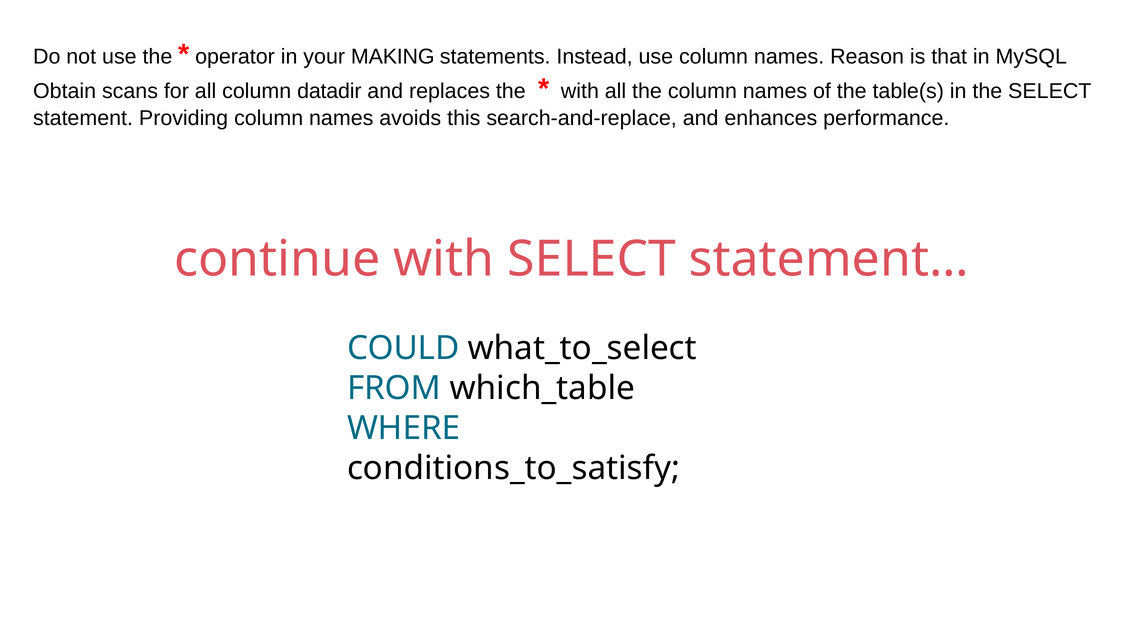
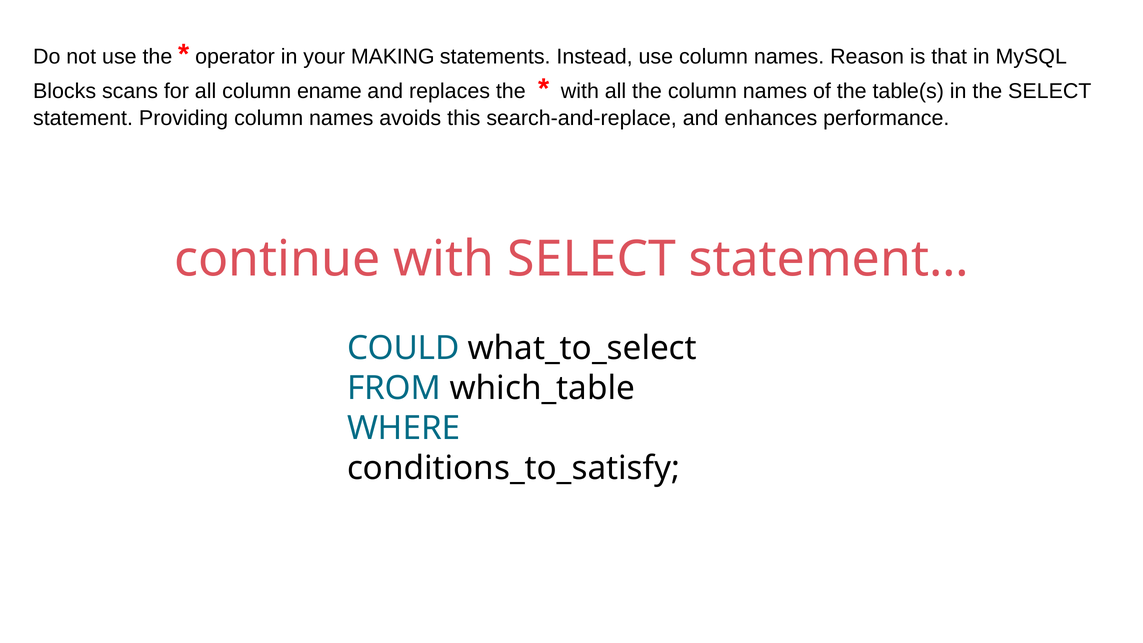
Obtain: Obtain -> Blocks
datadir: datadir -> ename
